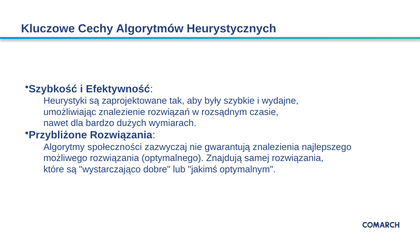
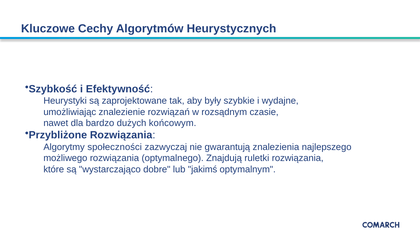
wymiarach: wymiarach -> końcowym
samej: samej -> ruletki
